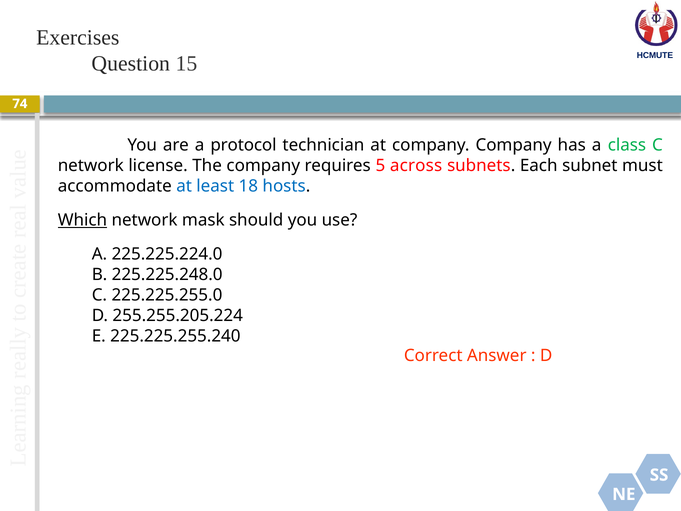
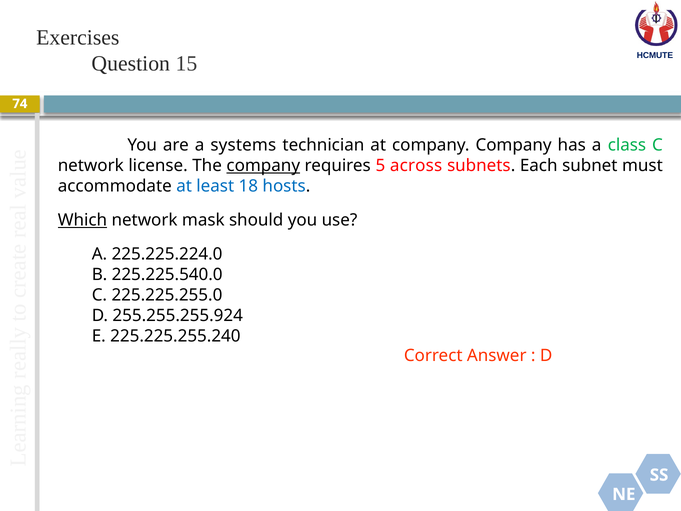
protocol: protocol -> systems
company at (263, 166) underline: none -> present
225.225.248.0: 225.225.248.0 -> 225.225.540.0
255.255.205.224: 255.255.205.224 -> 255.255.255.924
